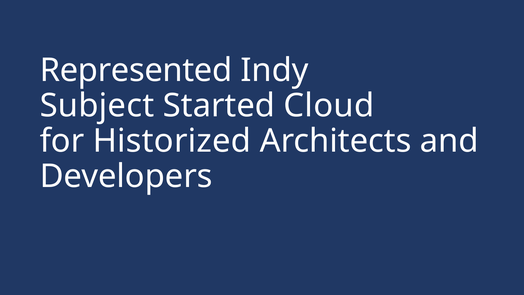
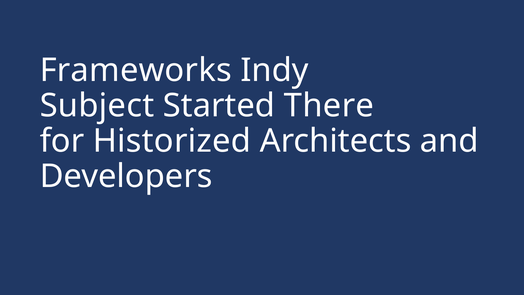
Represented: Represented -> Frameworks
Cloud: Cloud -> There
